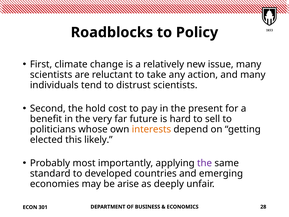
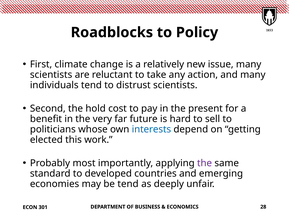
interests colour: orange -> blue
likely: likely -> work
be arise: arise -> tend
